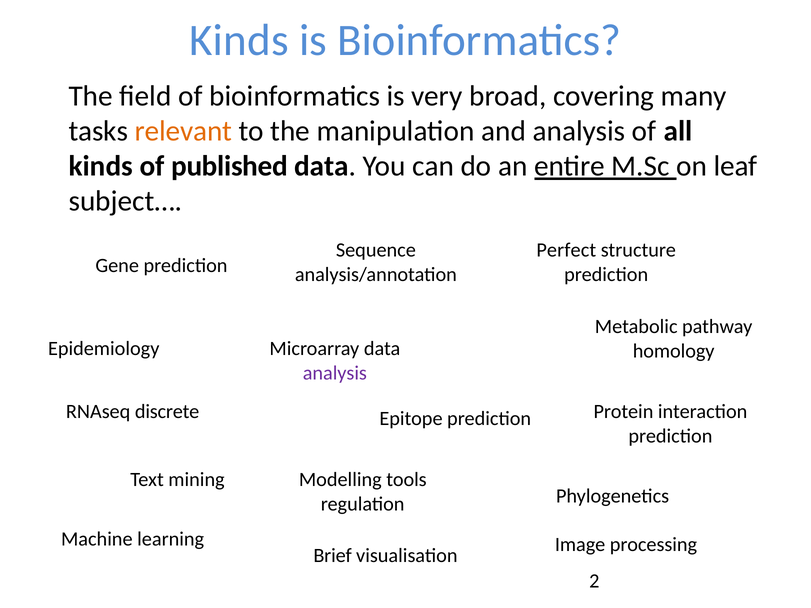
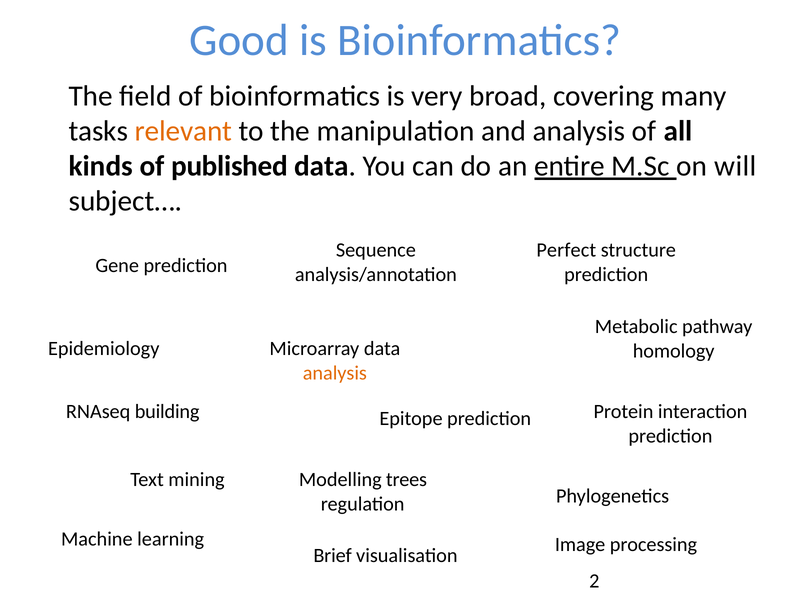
Kinds at (239, 40): Kinds -> Good
leaf: leaf -> will
analysis at (335, 373) colour: purple -> orange
discrete: discrete -> building
tools: tools -> trees
